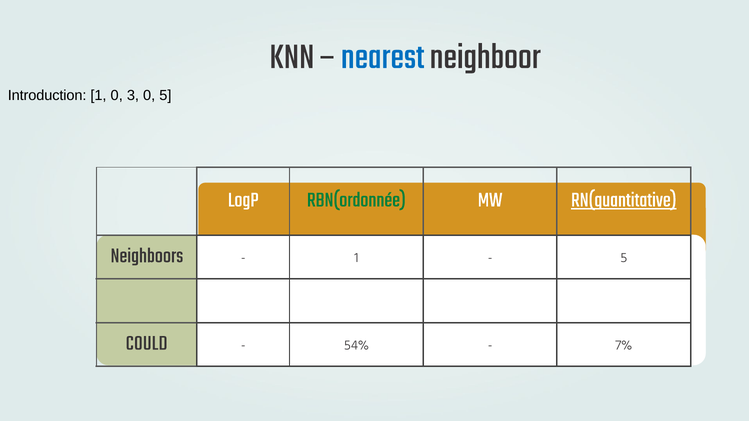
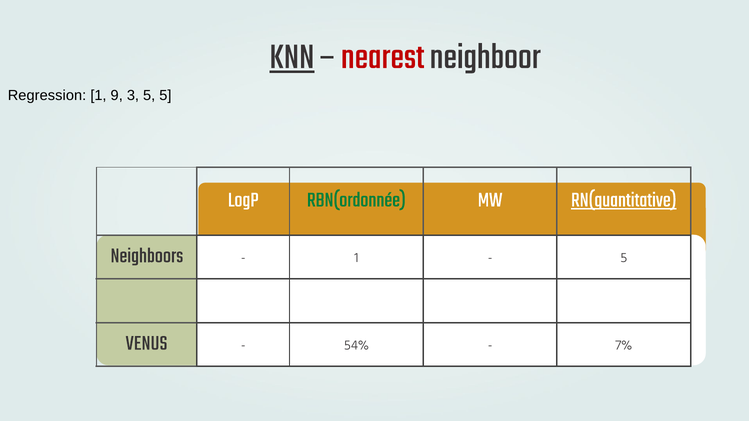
KNN underline: none -> present
nearest colour: blue -> red
Introduction: Introduction -> Regression
1 0: 0 -> 9
3 0: 0 -> 5
COULD: COULD -> VENUS
